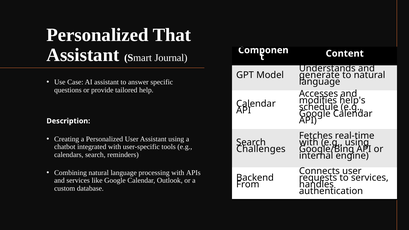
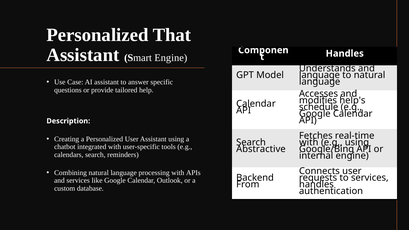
Smart Journal: Journal -> Engine
Content at (345, 54): Content -> Handles
generate at (319, 75): generate -> language
Challenges: Challenges -> Abstractive
